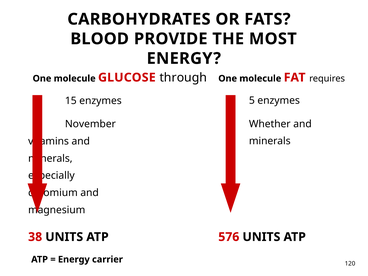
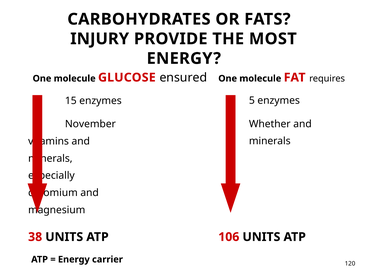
BLOOD: BLOOD -> INJURY
through: through -> ensured
576: 576 -> 106
